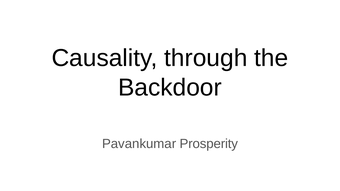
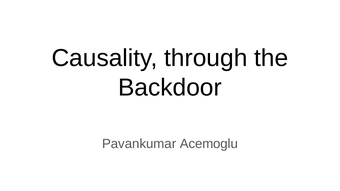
Prosperity: Prosperity -> Acemoglu
